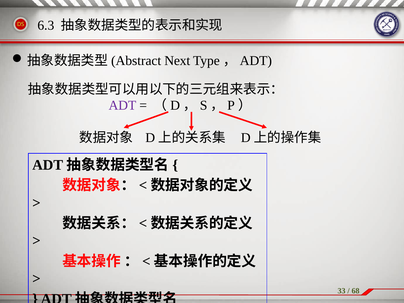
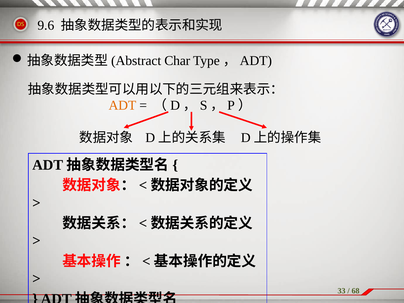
6.3: 6.3 -> 9.6
Next: Next -> Char
ADT colour: purple -> orange
